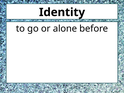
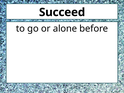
Identity: Identity -> Succeed
